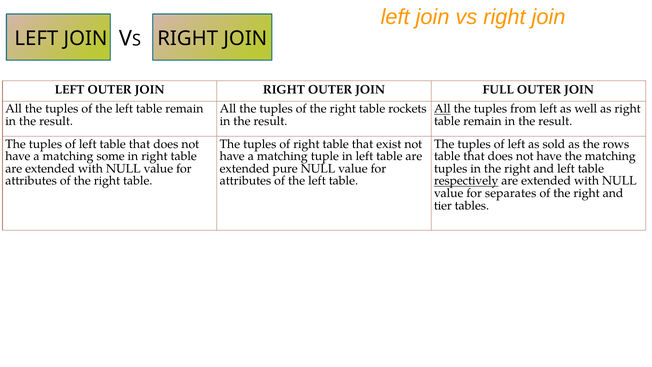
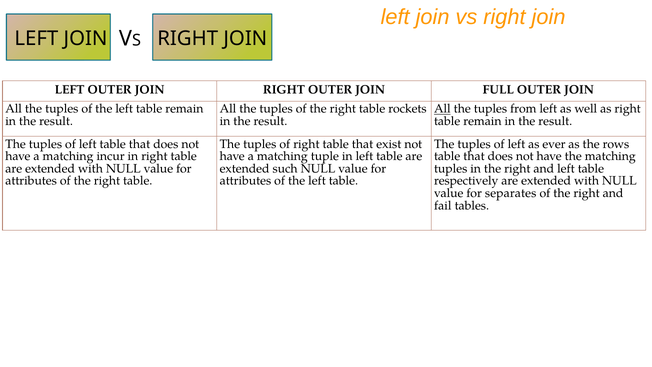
sold: sold -> ever
some: some -> incur
pure: pure -> such
respectively underline: present -> none
tier: tier -> fail
